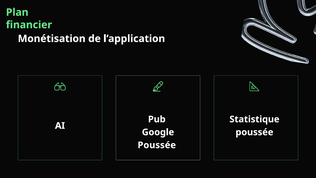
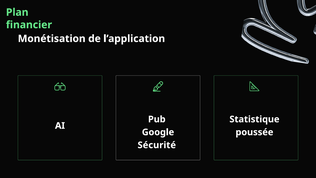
Poussée at (157, 145): Poussée -> Sécurité
